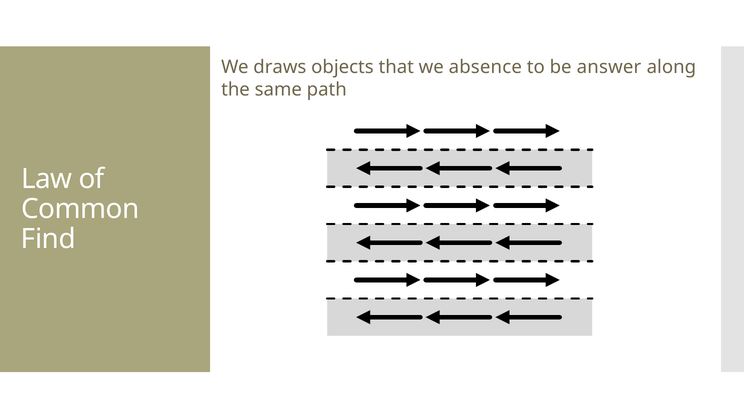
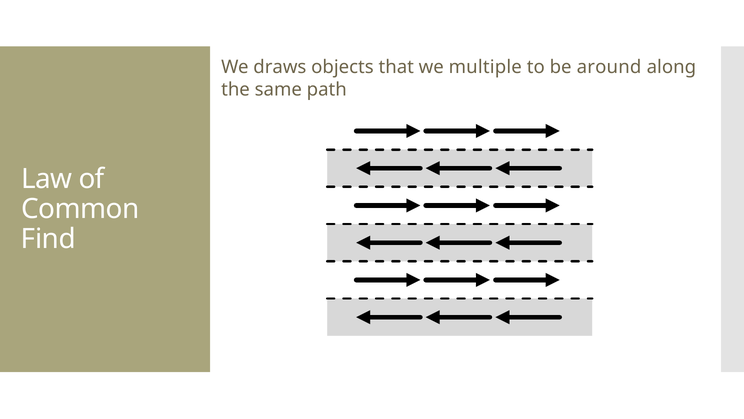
absence: absence -> multiple
answer: answer -> around
